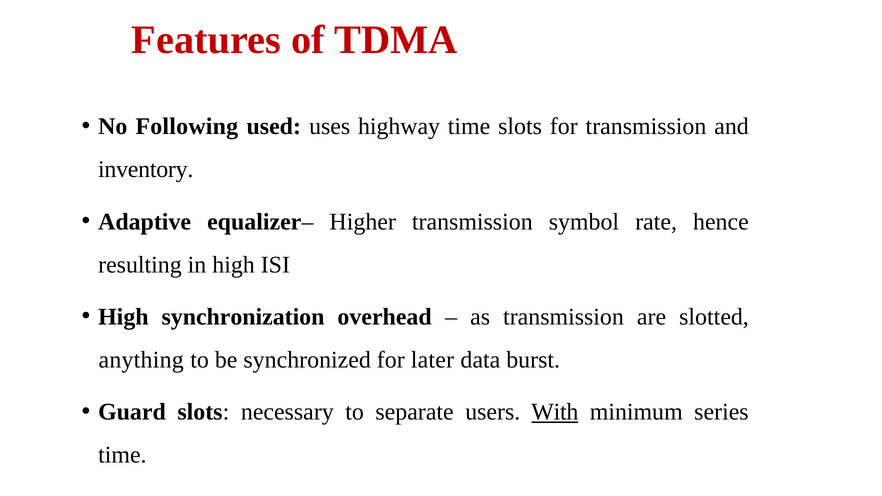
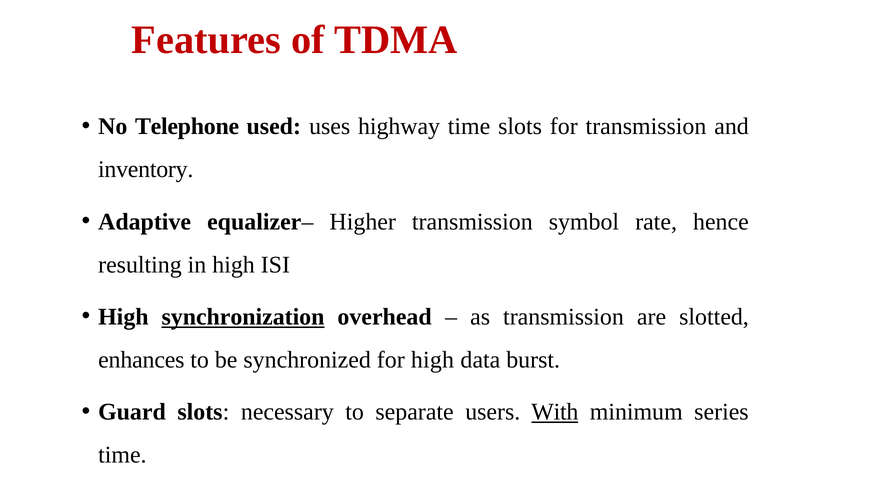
Following: Following -> Telephone
synchronization underline: none -> present
anything: anything -> enhances
for later: later -> high
